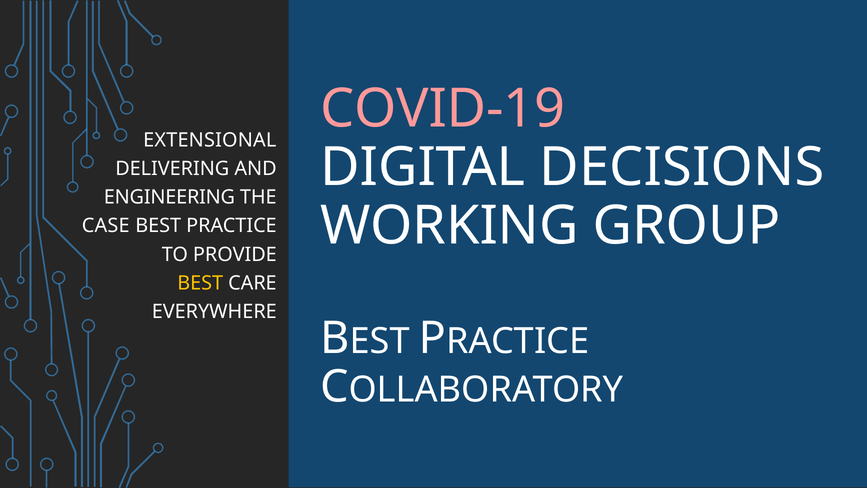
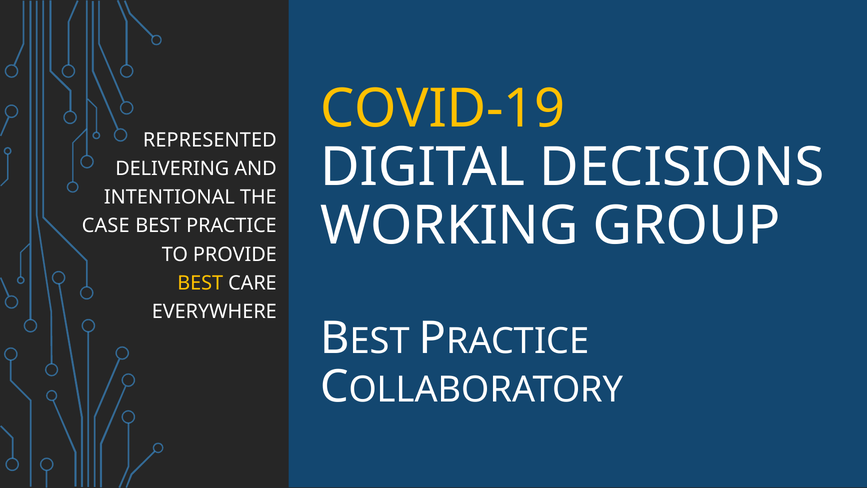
COVID-19 colour: pink -> yellow
EXTENSIONAL: EXTENSIONAL -> REPRESENTED
ENGINEERING: ENGINEERING -> INTENTIONAL
